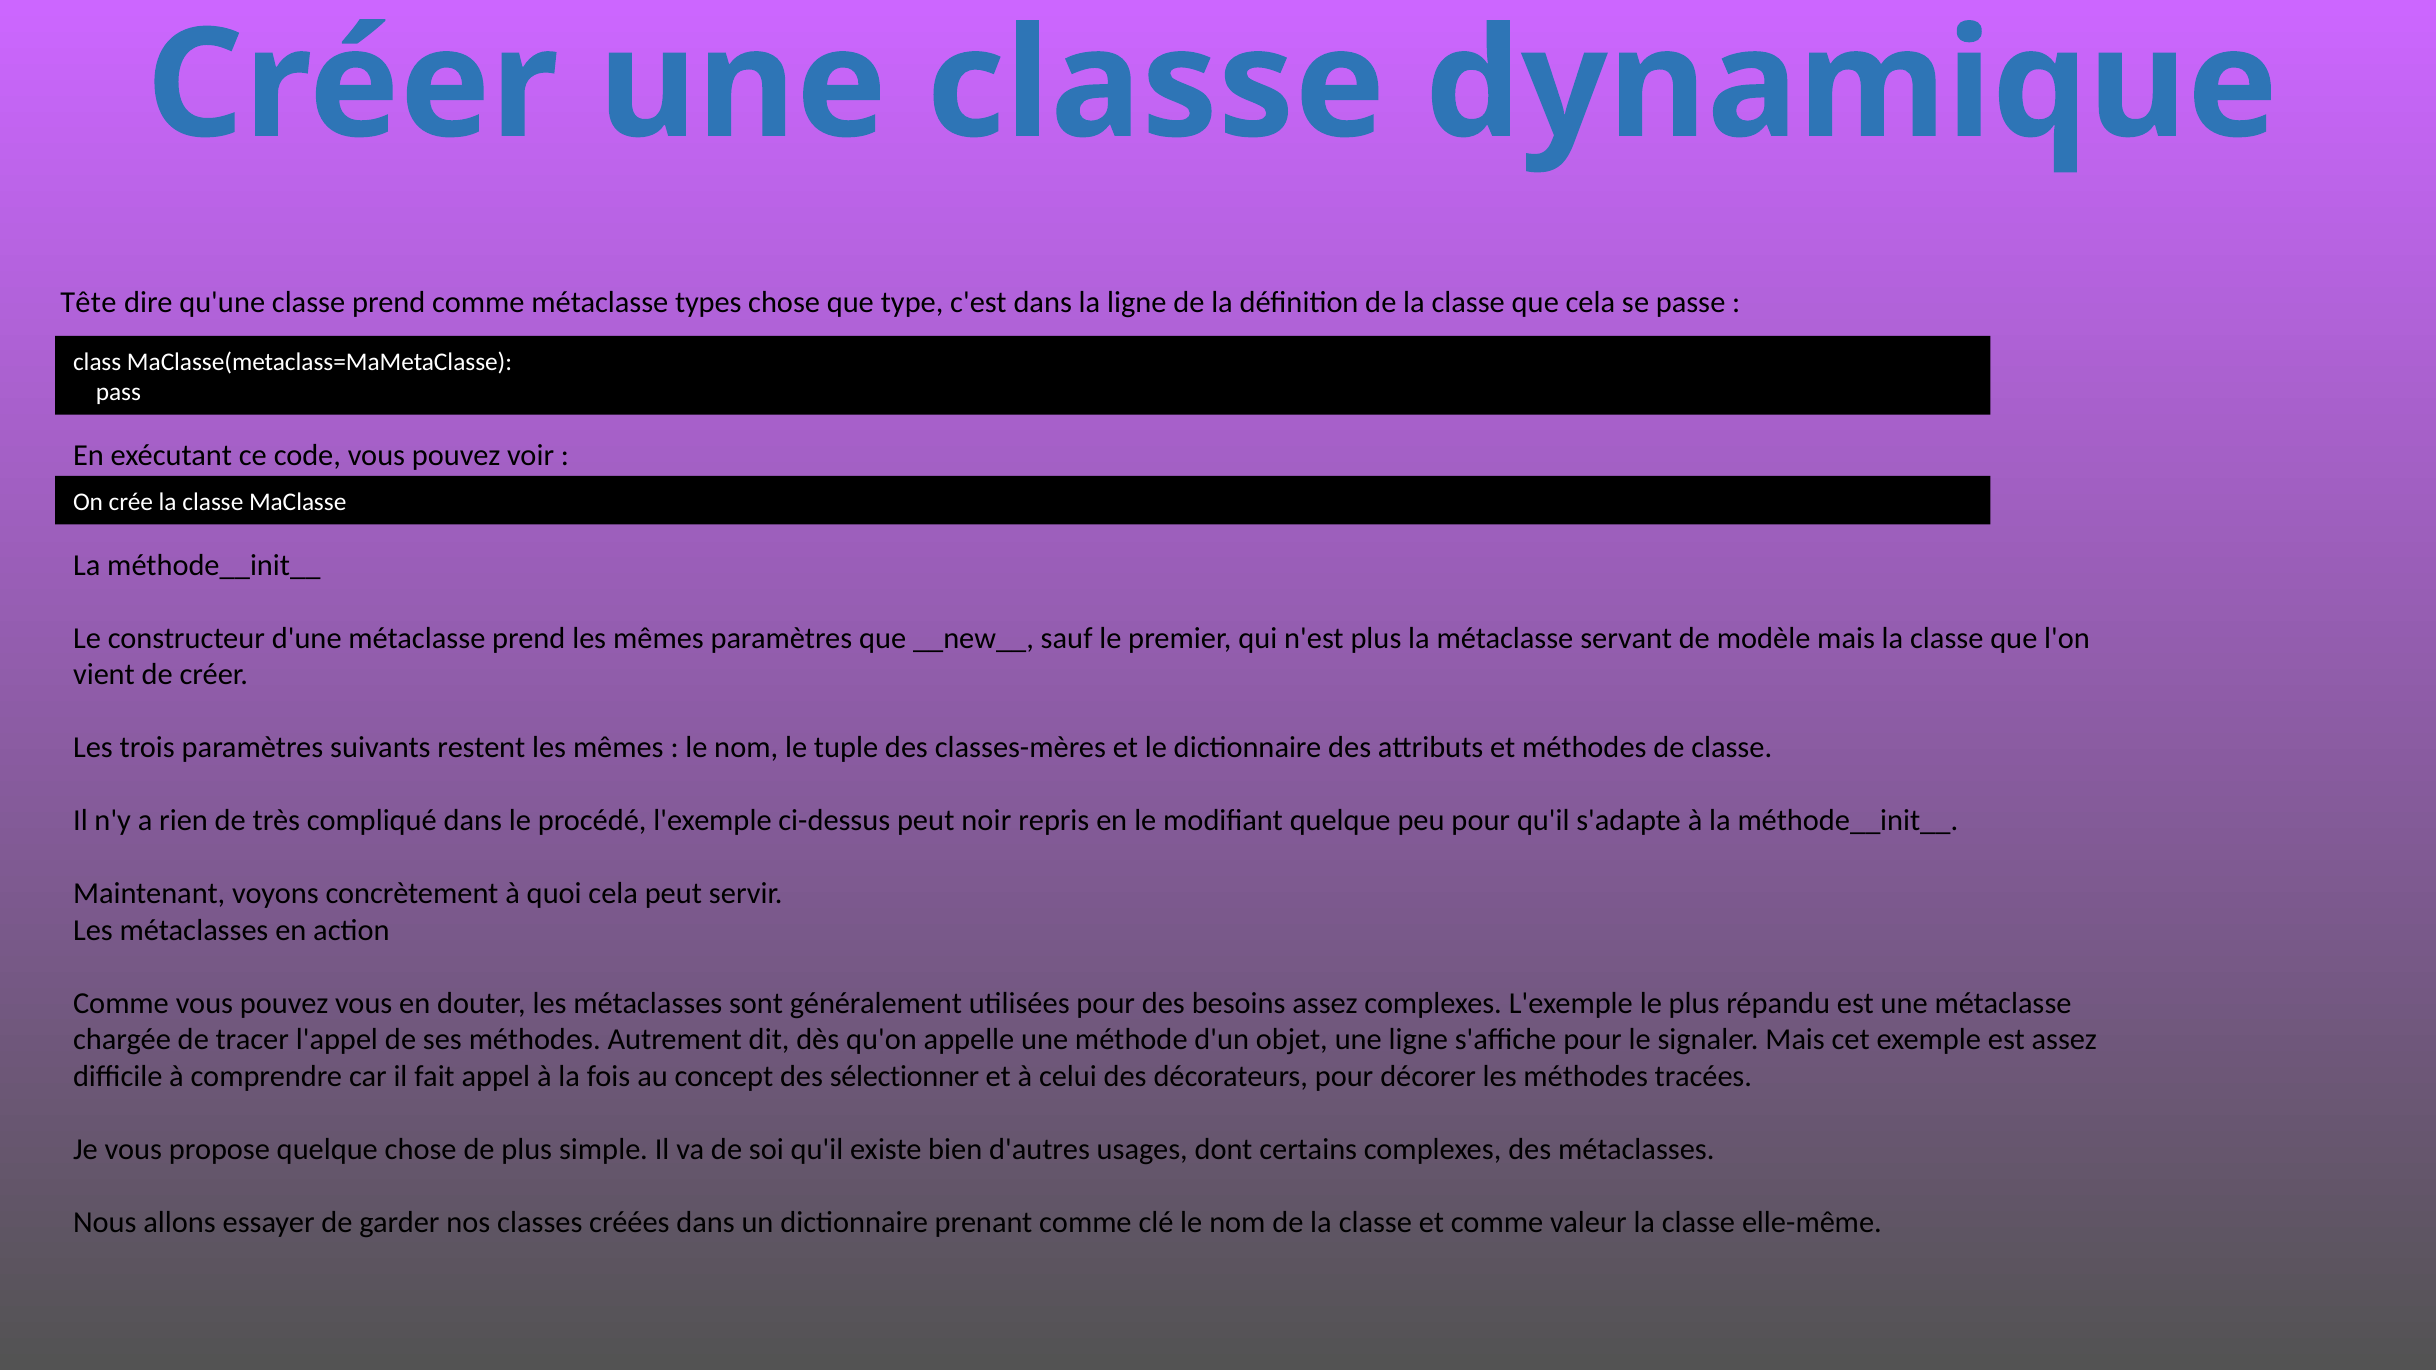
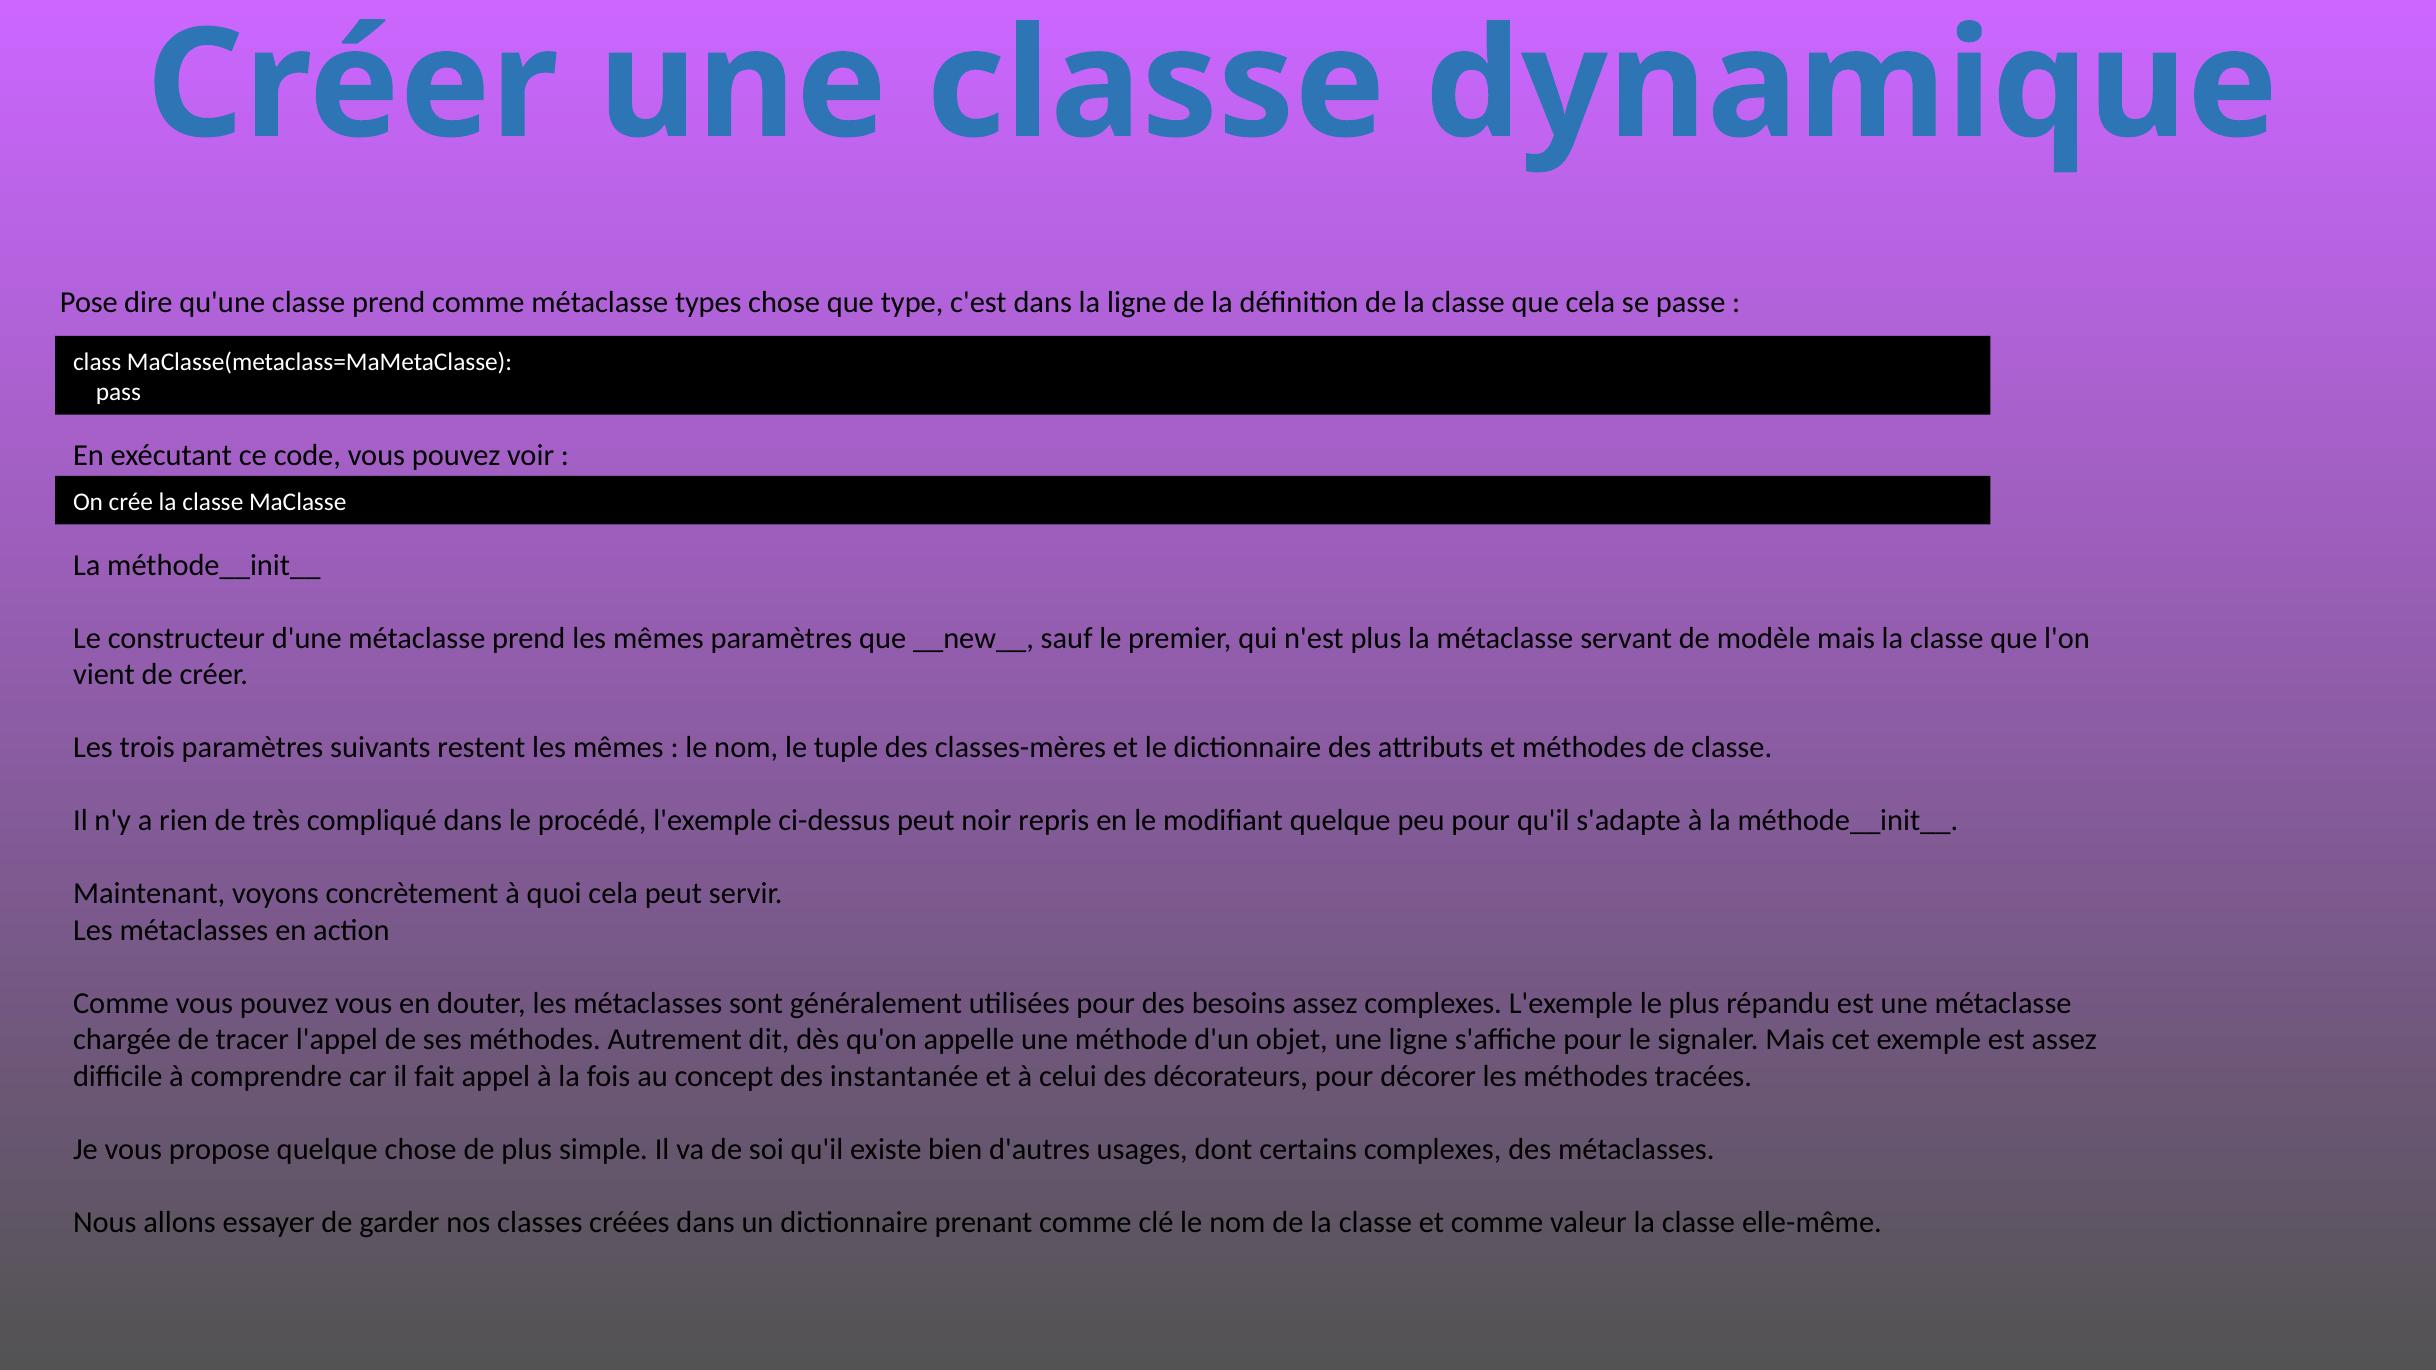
Tête: Tête -> Pose
sélectionner: sélectionner -> instantanée
